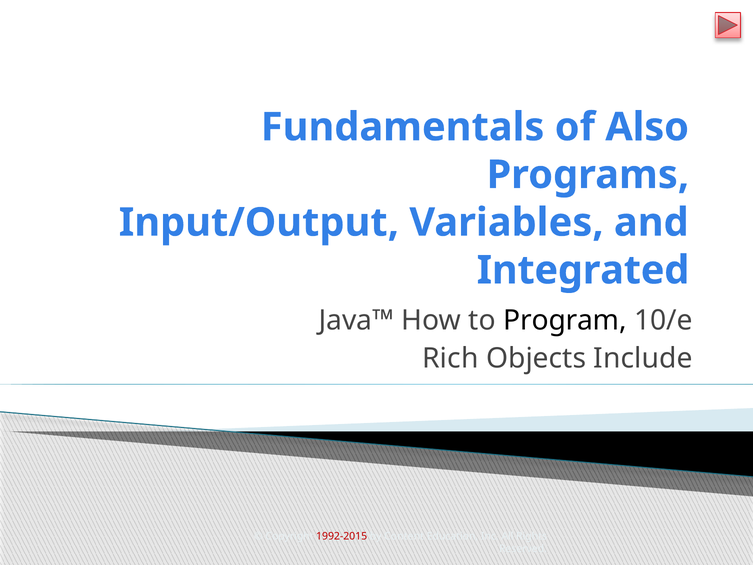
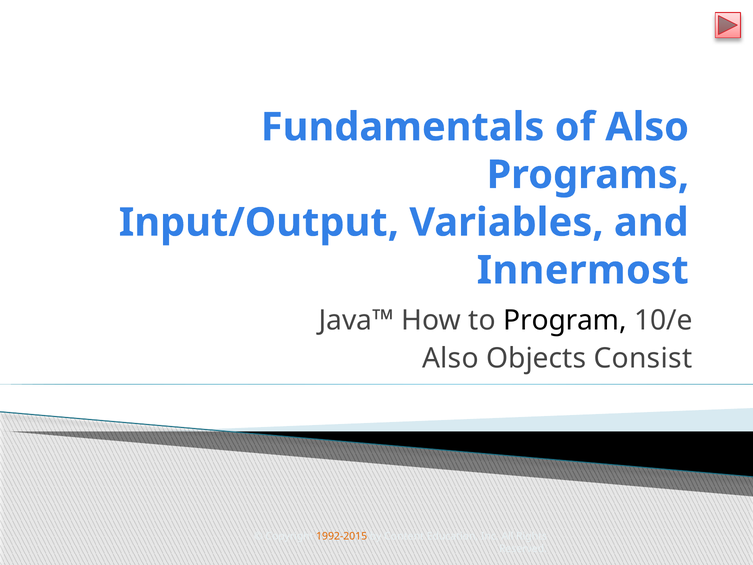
Integrated: Integrated -> Innermost
Rich at (450, 358): Rich -> Also
Include: Include -> Consist
1992-2015 colour: red -> orange
